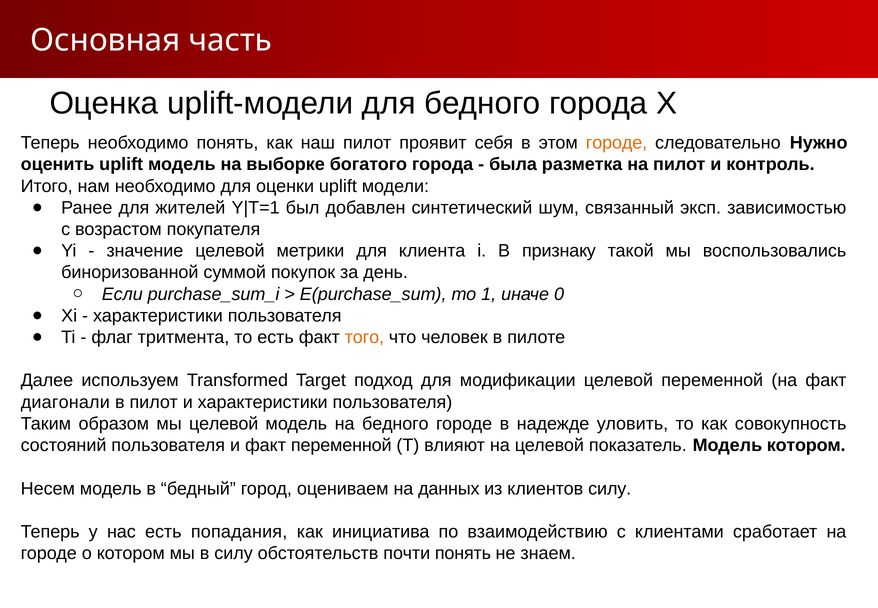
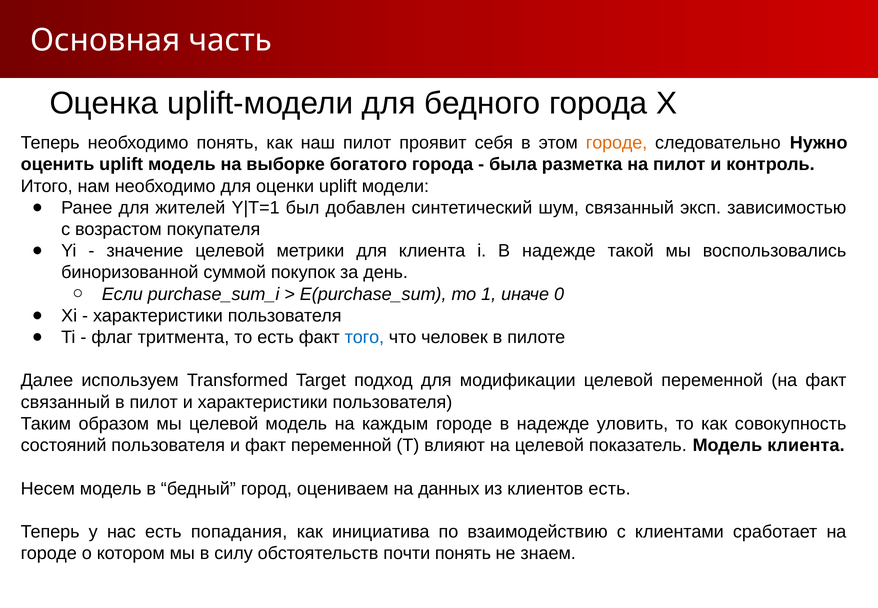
i В признаку: признаку -> надежде
того colour: orange -> blue
диагонали at (65, 402): диагонали -> связанный
на бедного: бедного -> каждым
Модель котором: котором -> клиента
клиентов силу: силу -> есть
